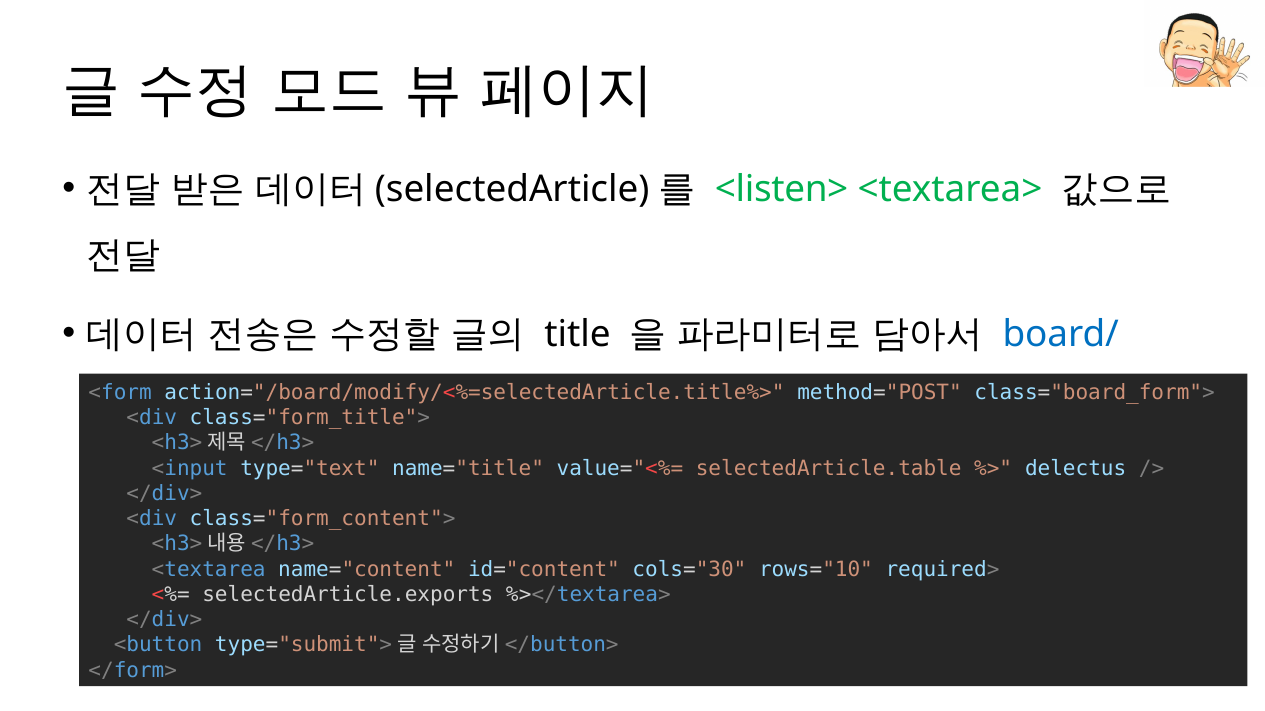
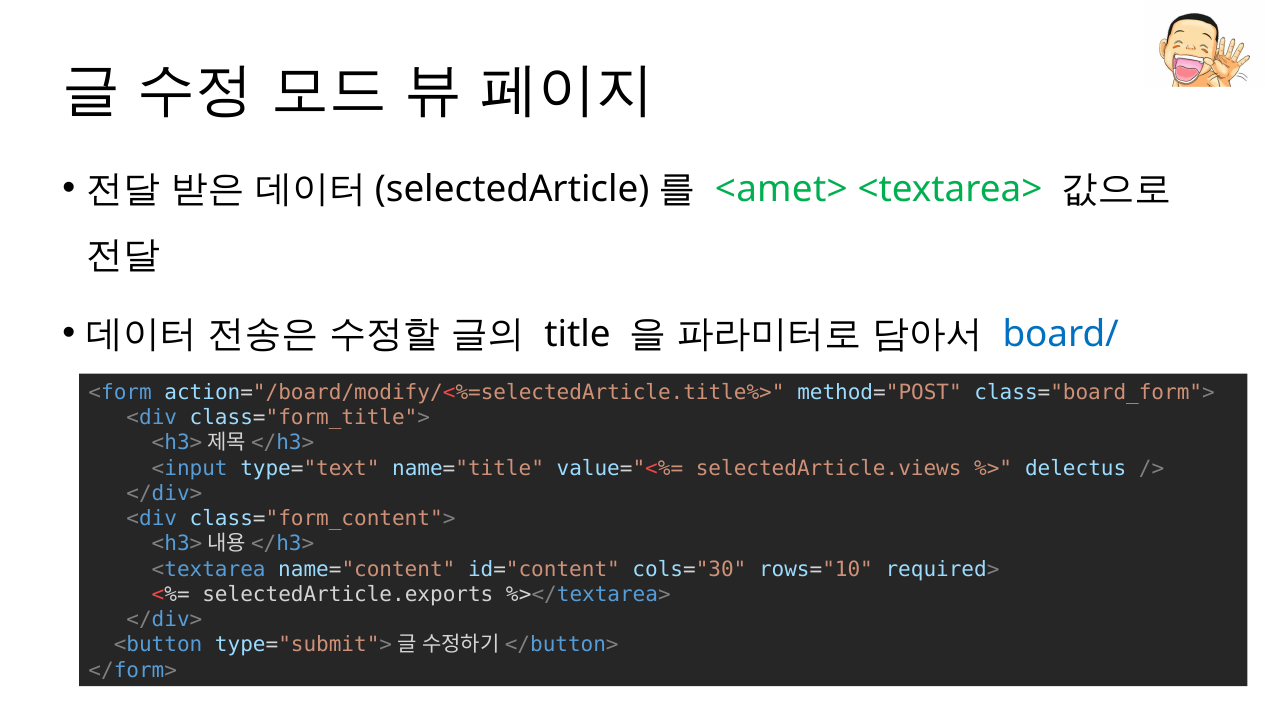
<listen>: <listen> -> <amet>
selectedArticle.table: selectedArticle.table -> selectedArticle.views
